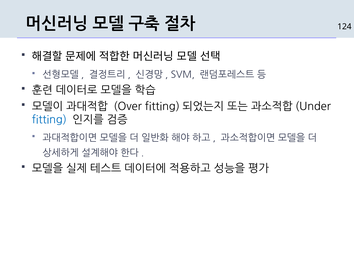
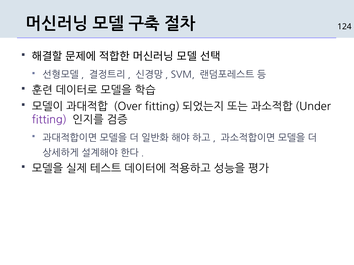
fitting colour: blue -> purple
